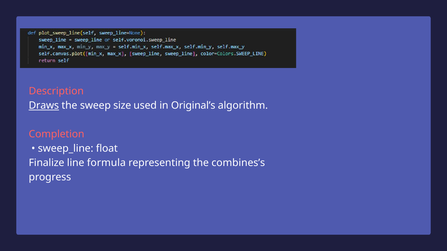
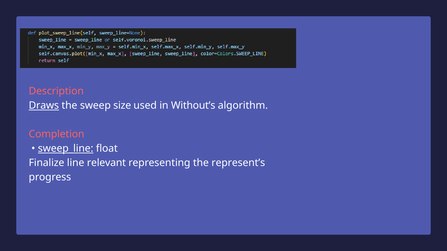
Original’s: Original’s -> Without’s
sweep_line underline: none -> present
formula: formula -> relevant
combines’s: combines’s -> represent’s
